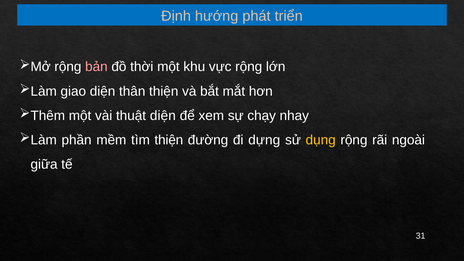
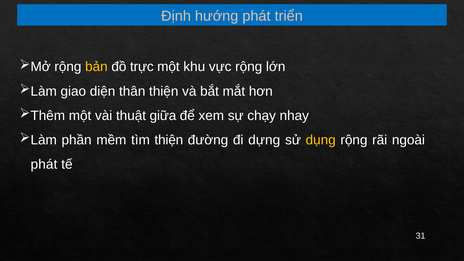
bản colour: pink -> yellow
thời: thời -> trực
thuật diện: diện -> giữa
giữa at (44, 164): giữa -> phát
